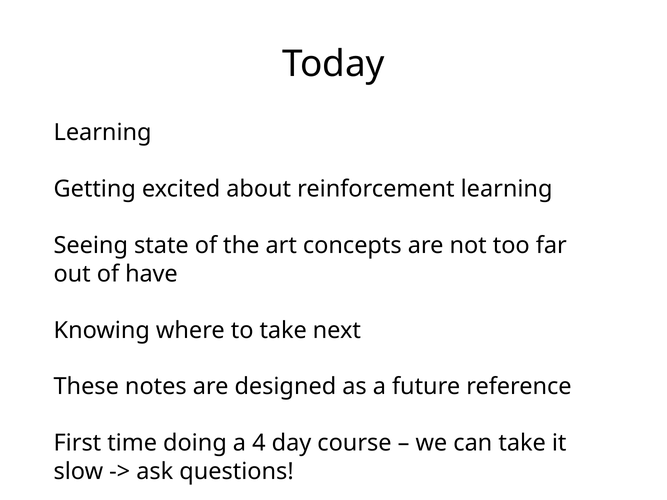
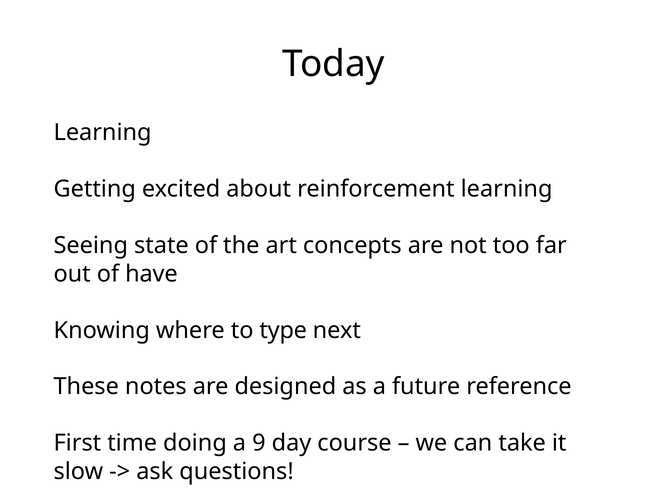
to take: take -> type
4: 4 -> 9
